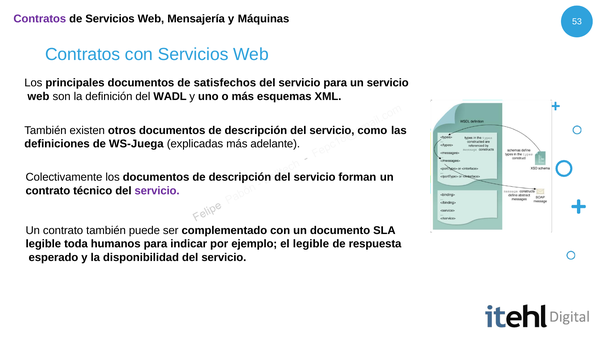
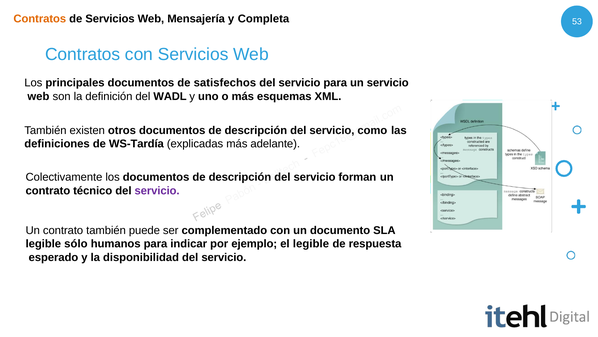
Contratos at (40, 19) colour: purple -> orange
Máquinas: Máquinas -> Completa
WS-Juega: WS-Juega -> WS-Tardía
toda: toda -> sólo
